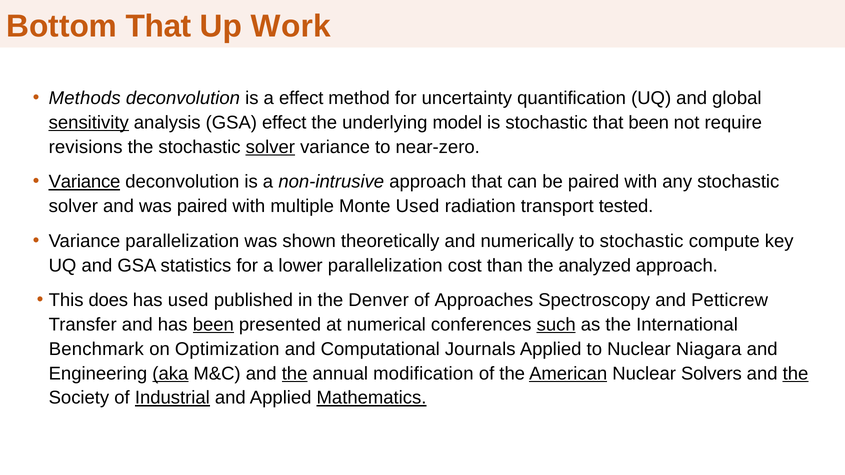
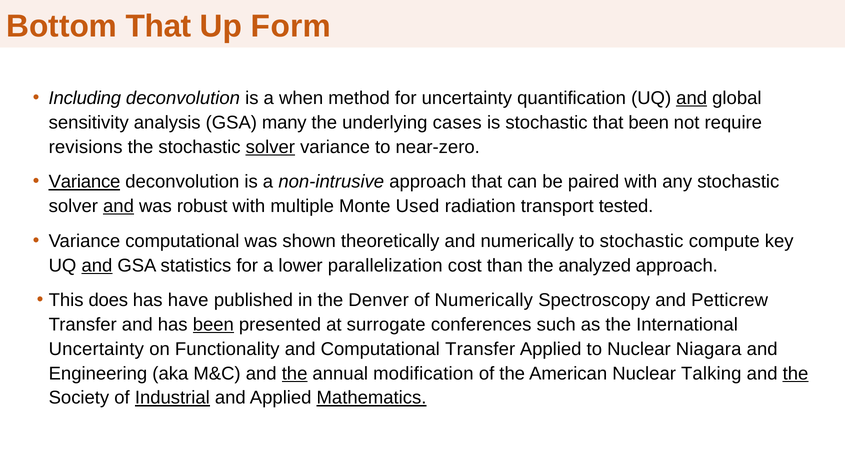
Work: Work -> Form
Methods: Methods -> Including
a effect: effect -> when
and at (692, 98) underline: none -> present
sensitivity underline: present -> none
GSA effect: effect -> many
model: model -> cases
and at (118, 206) underline: none -> present
was paired: paired -> robust
Variance parallelization: parallelization -> computational
and at (97, 266) underline: none -> present
has used: used -> have
of Approaches: Approaches -> Numerically
numerical: numerical -> surrogate
such underline: present -> none
Benchmark at (96, 349): Benchmark -> Uncertainty
Optimization: Optimization -> Functionality
Computational Journals: Journals -> Transfer
aka underline: present -> none
American underline: present -> none
Nuclear Solvers: Solvers -> Talking
